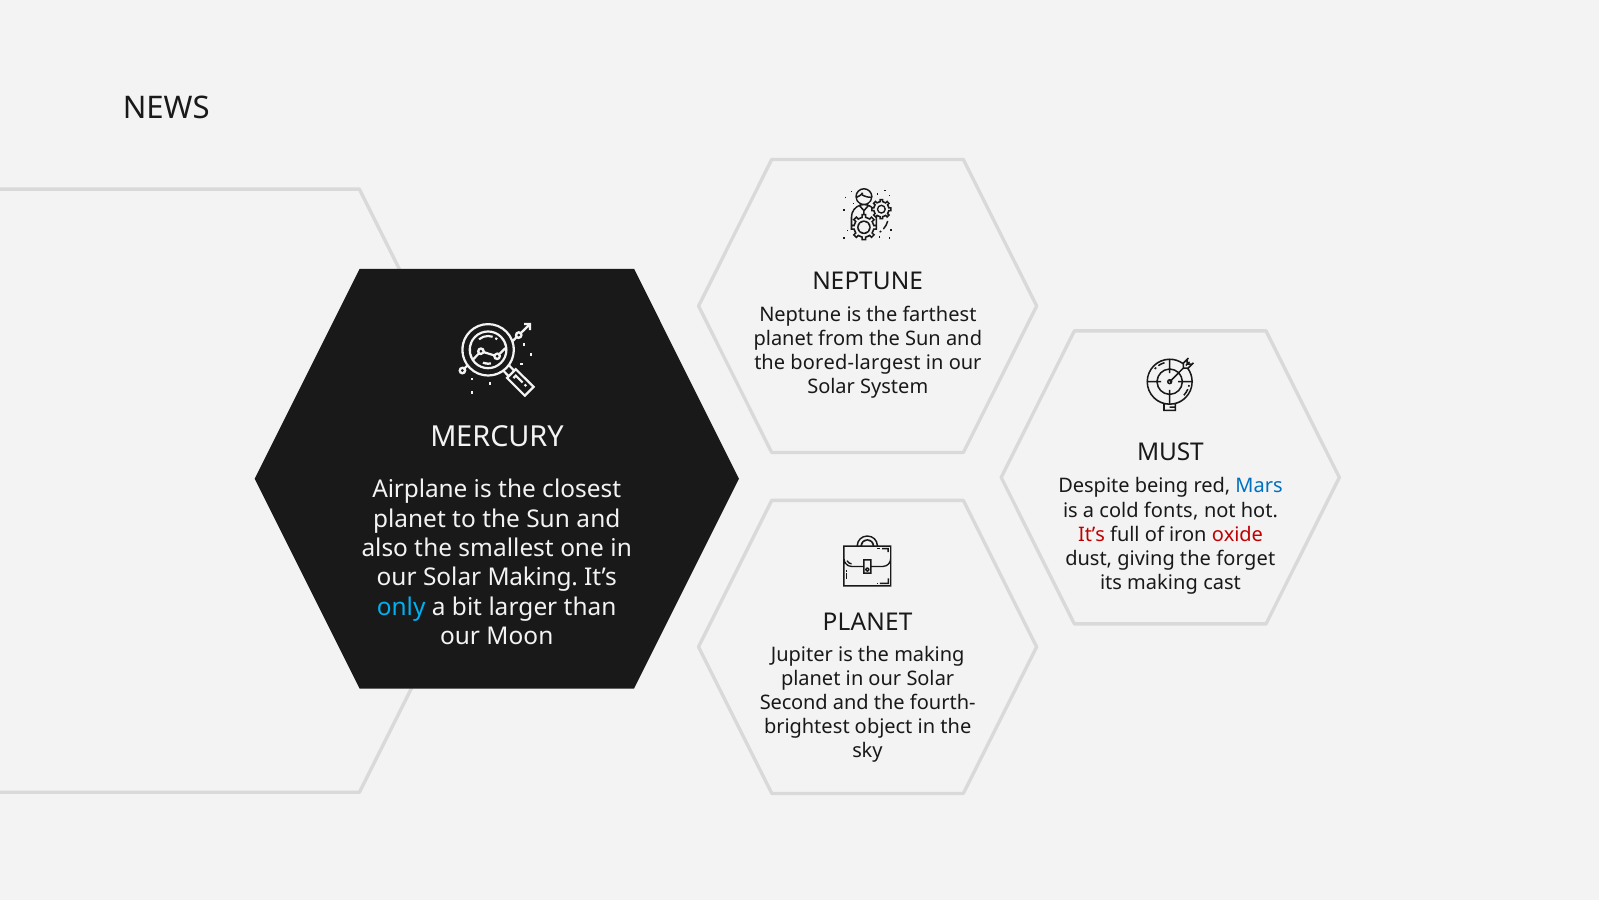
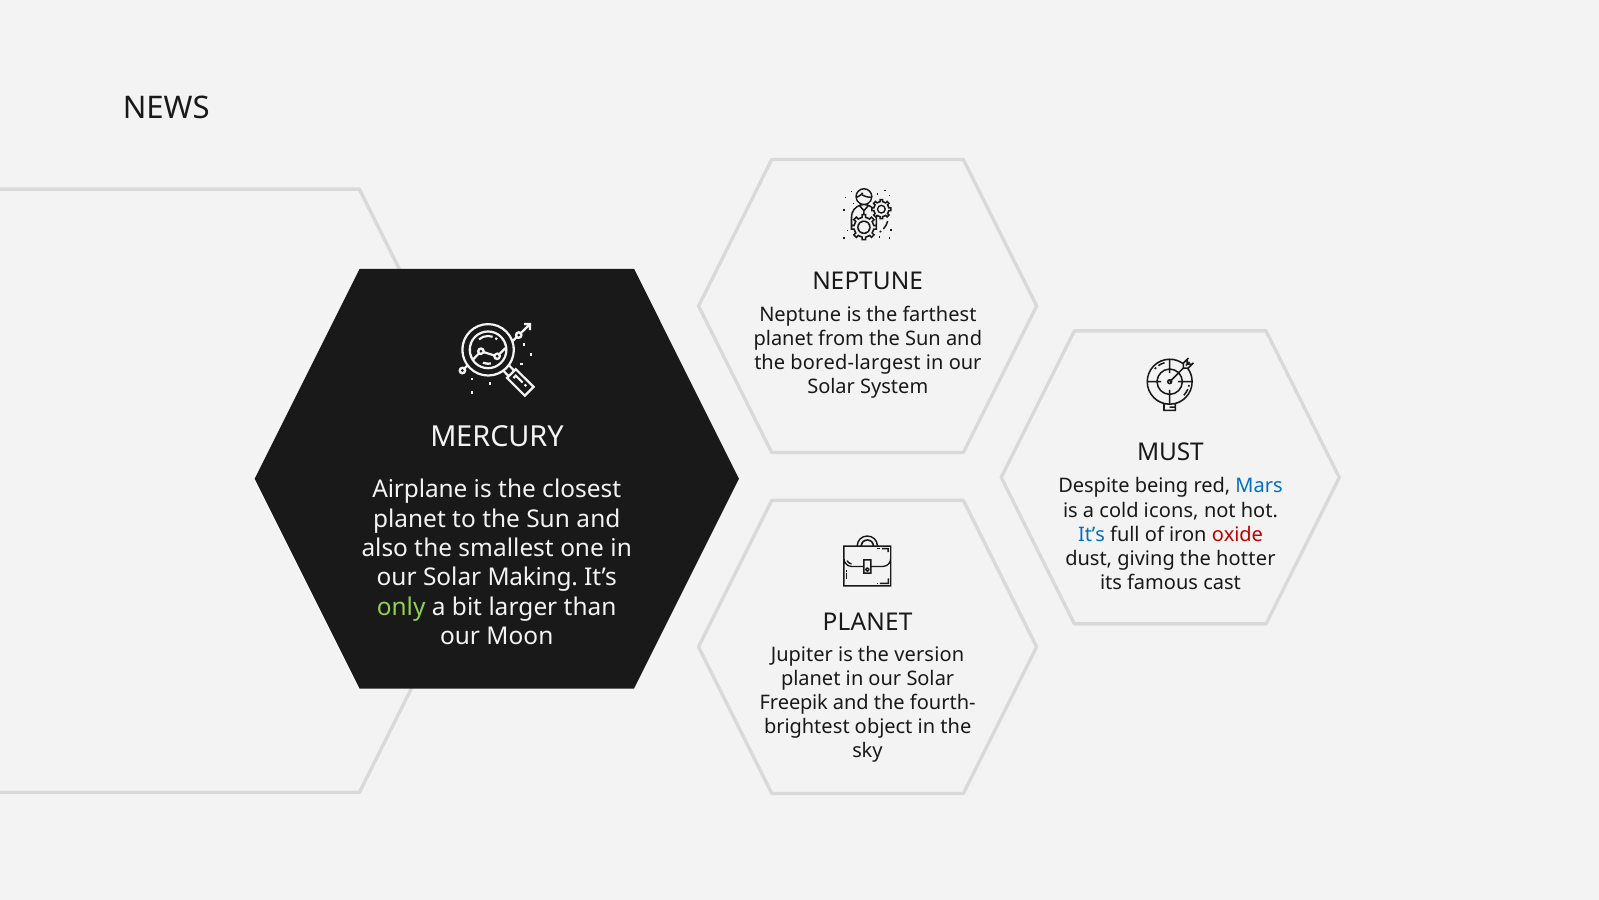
fonts: fonts -> icons
It’s at (1092, 534) colour: red -> blue
forget: forget -> hotter
its making: making -> famous
only colour: light blue -> light green
the making: making -> version
Second: Second -> Freepik
